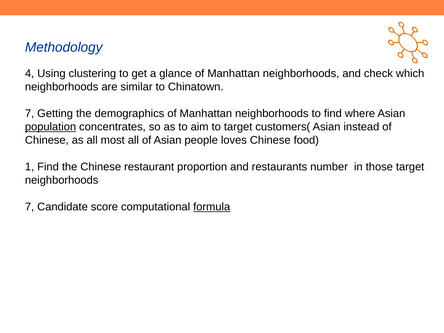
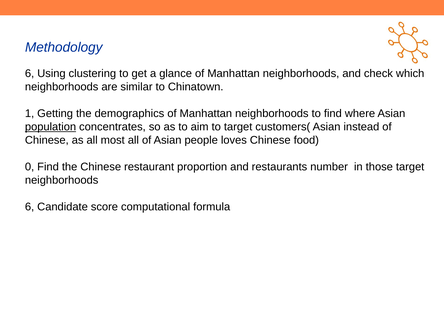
4 at (30, 74): 4 -> 6
7 at (30, 114): 7 -> 1
1: 1 -> 0
7 at (30, 207): 7 -> 6
formula underline: present -> none
